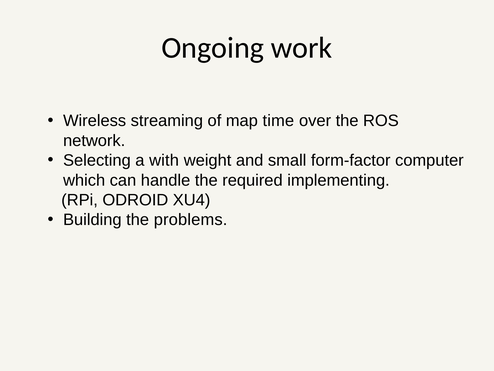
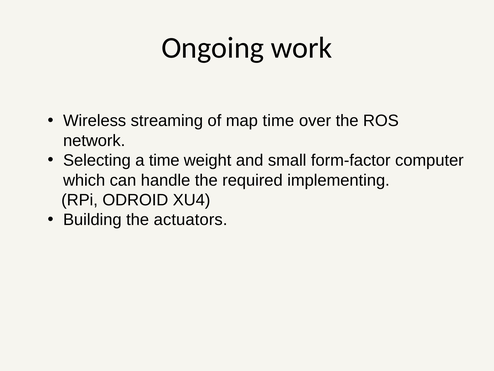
a with: with -> time
problems: problems -> actuators
